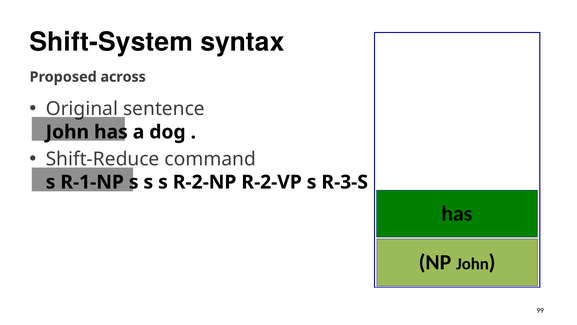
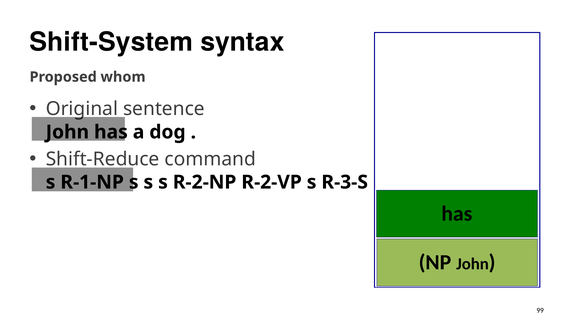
across: across -> whom
